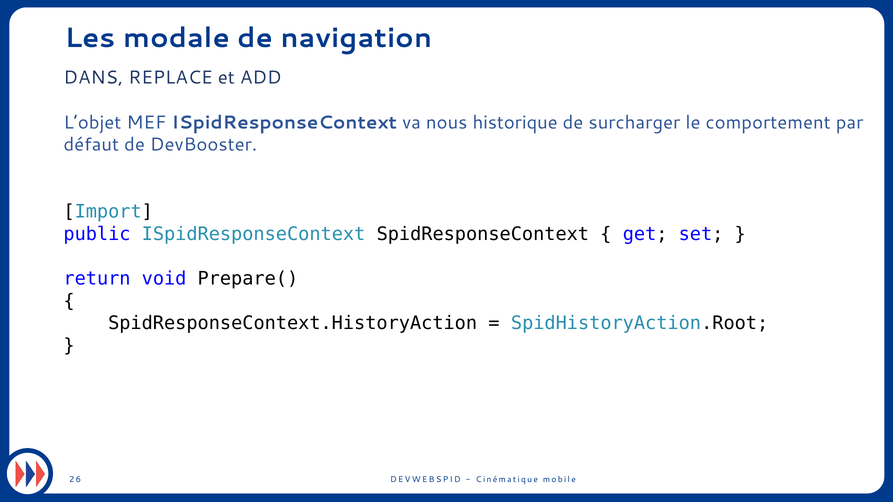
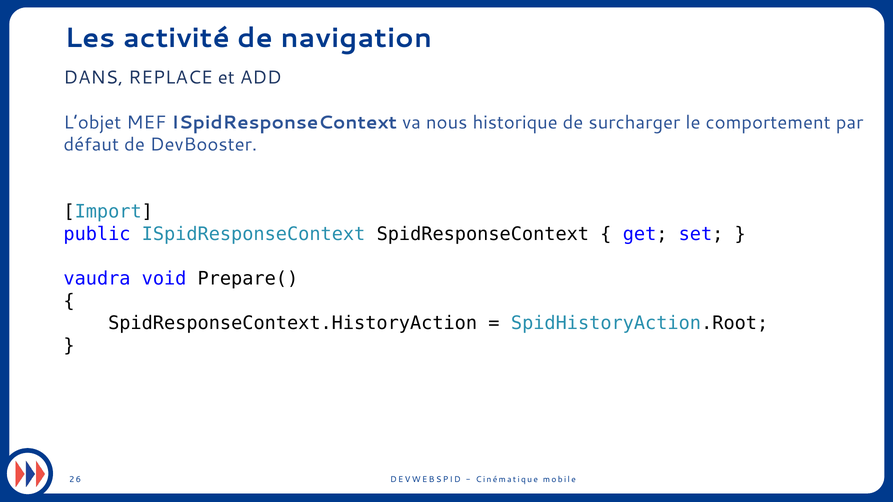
modale: modale -> activité
return: return -> vaudra
